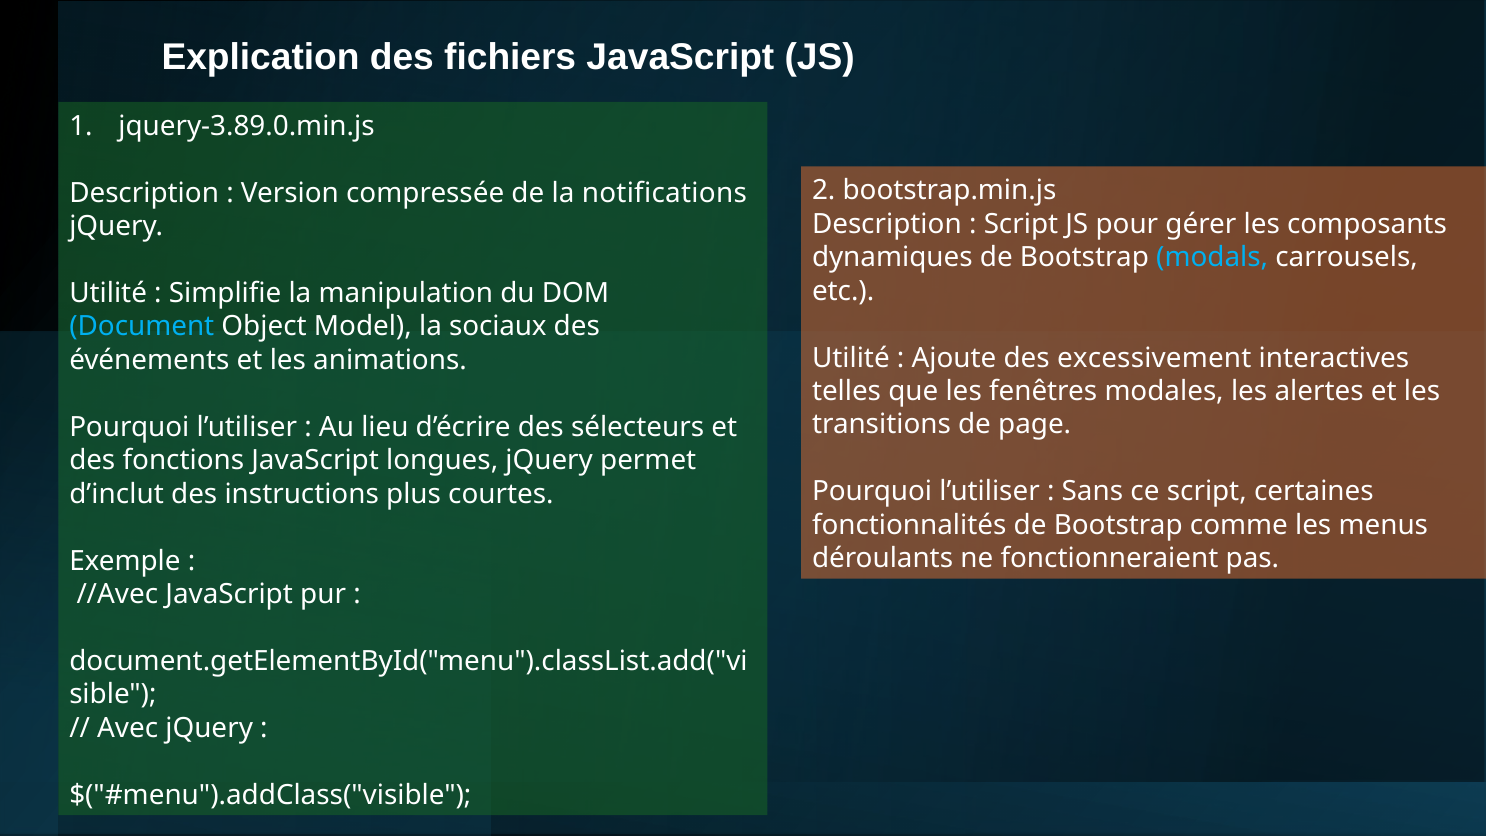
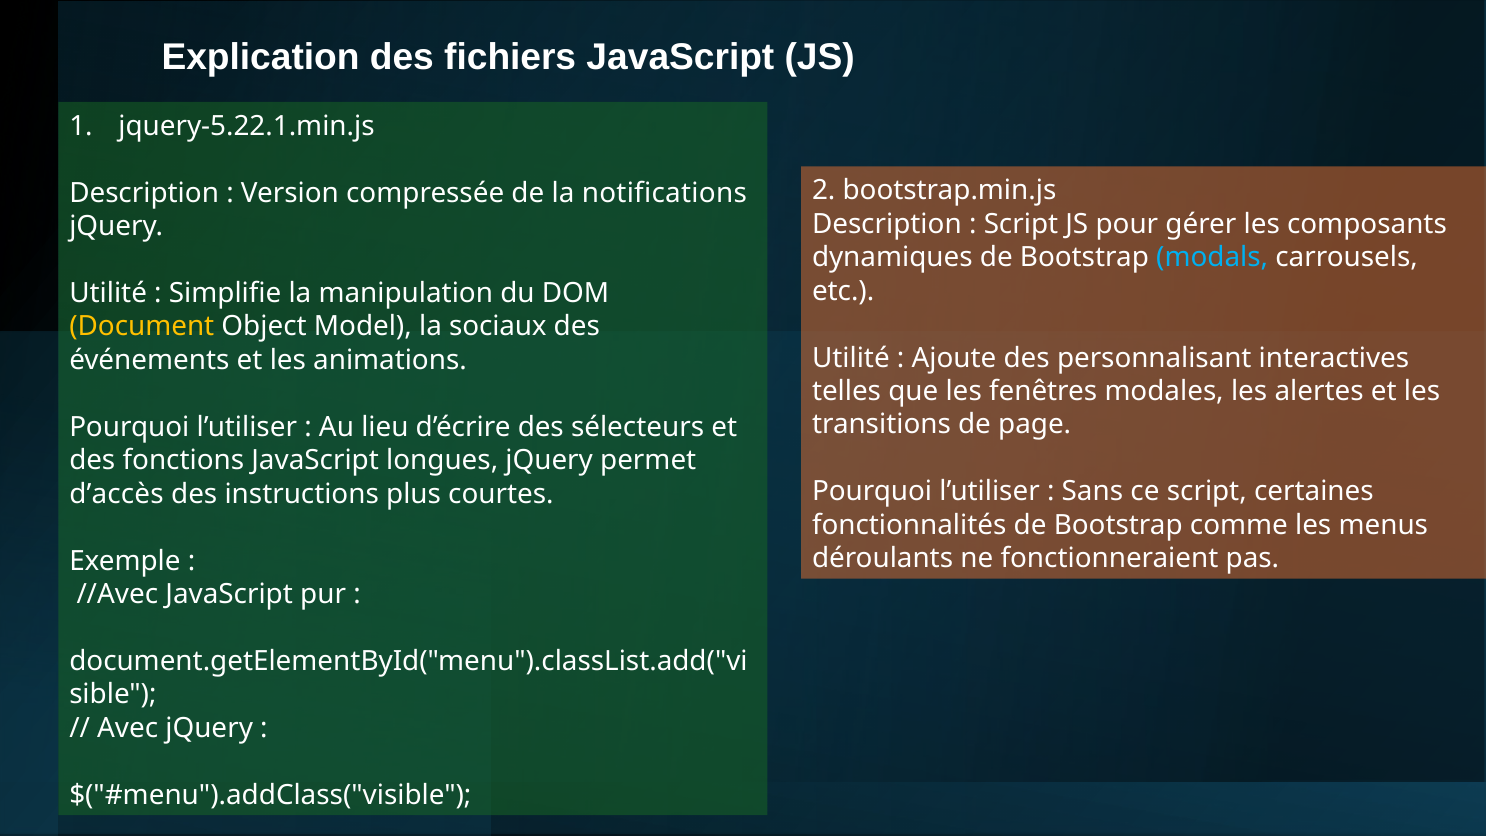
jquery-3.89.0.min.js: jquery-3.89.0.min.js -> jquery-5.22.1.min.js
Document colour: light blue -> yellow
excessivement: excessivement -> personnalisant
d’inclut: d’inclut -> d’accès
